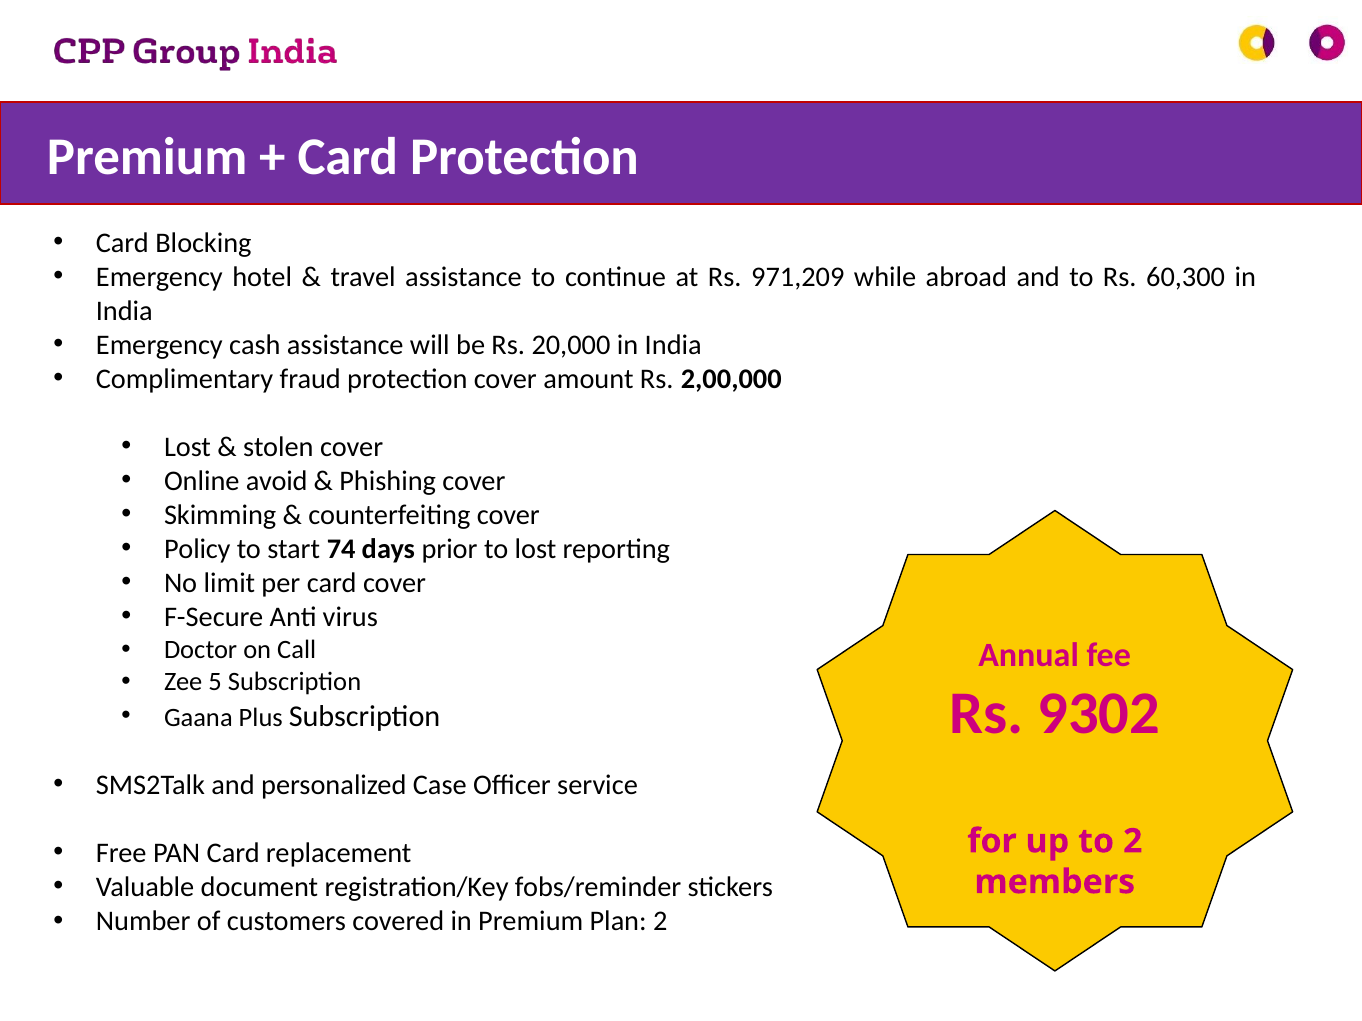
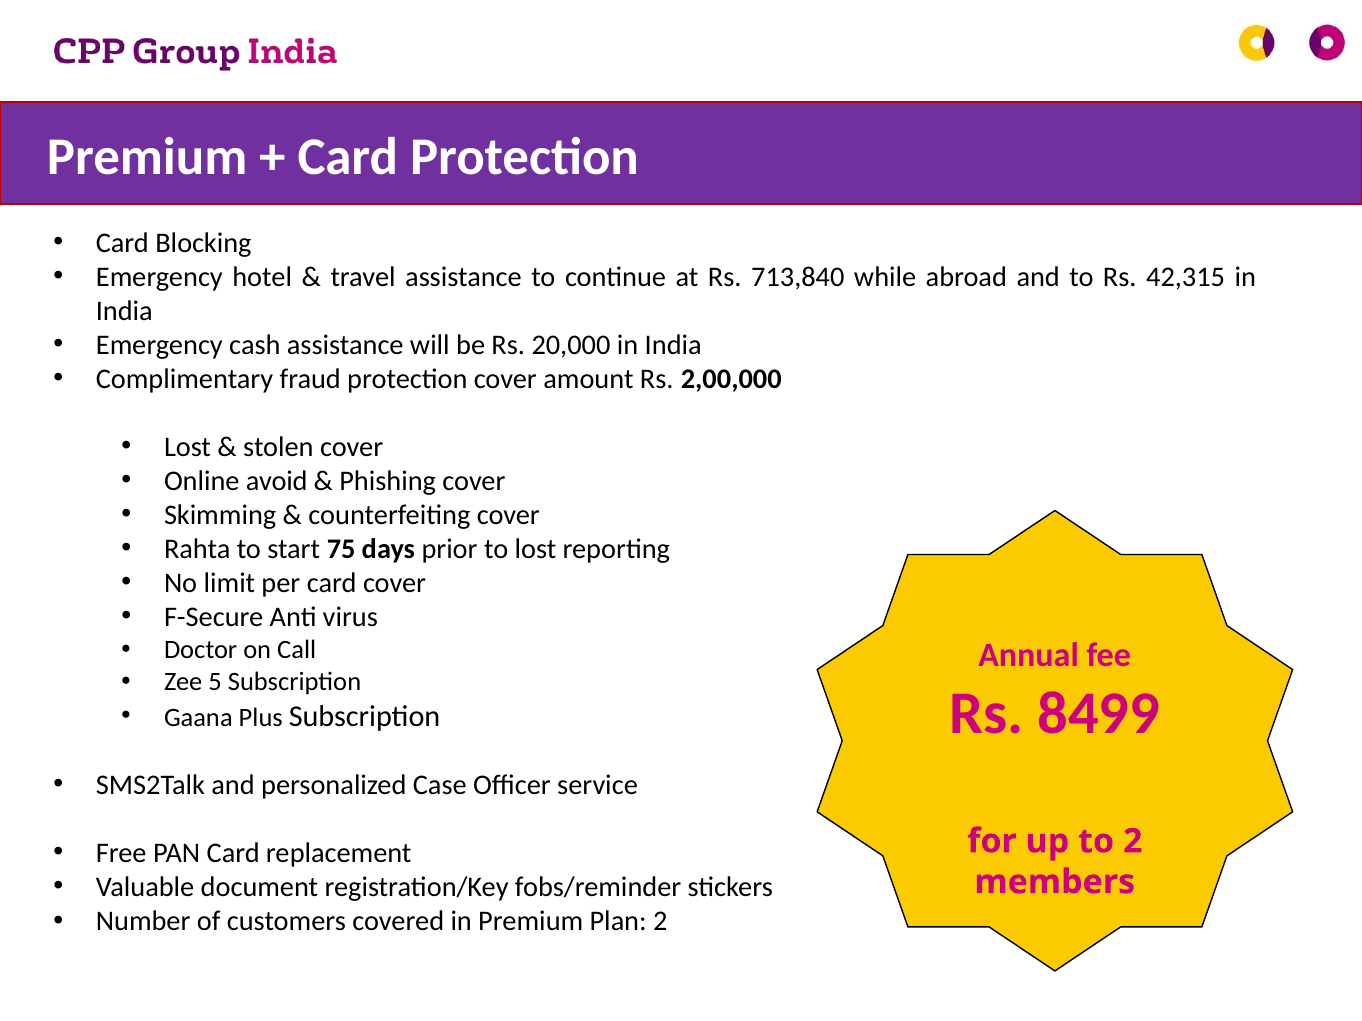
971,209: 971,209 -> 713,840
60,300: 60,300 -> 42,315
Policy: Policy -> Rahta
74: 74 -> 75
9302: 9302 -> 8499
